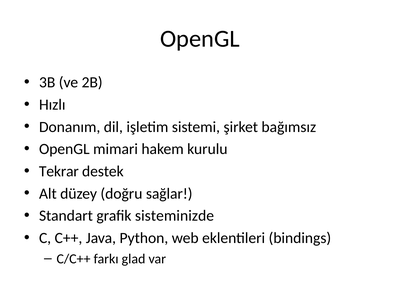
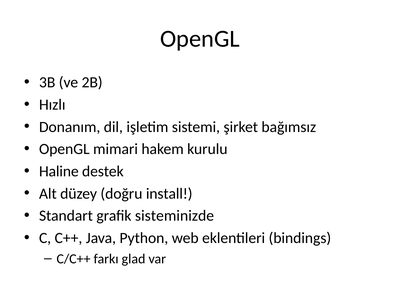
Tekrar: Tekrar -> Haline
sağlar: sağlar -> install
